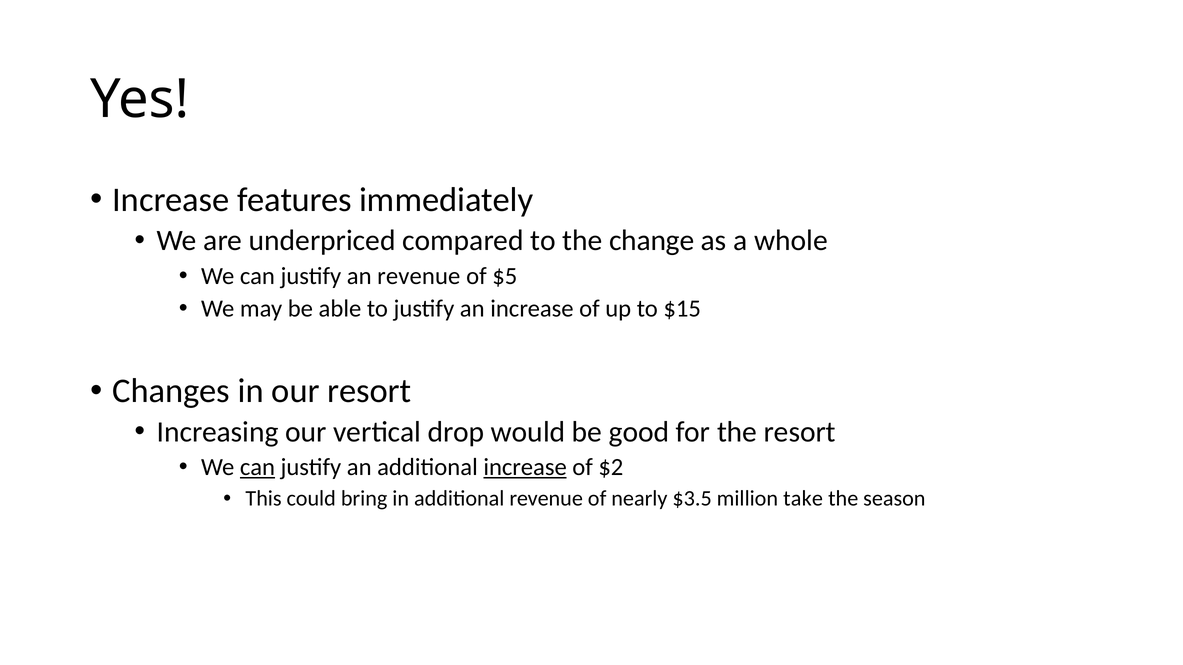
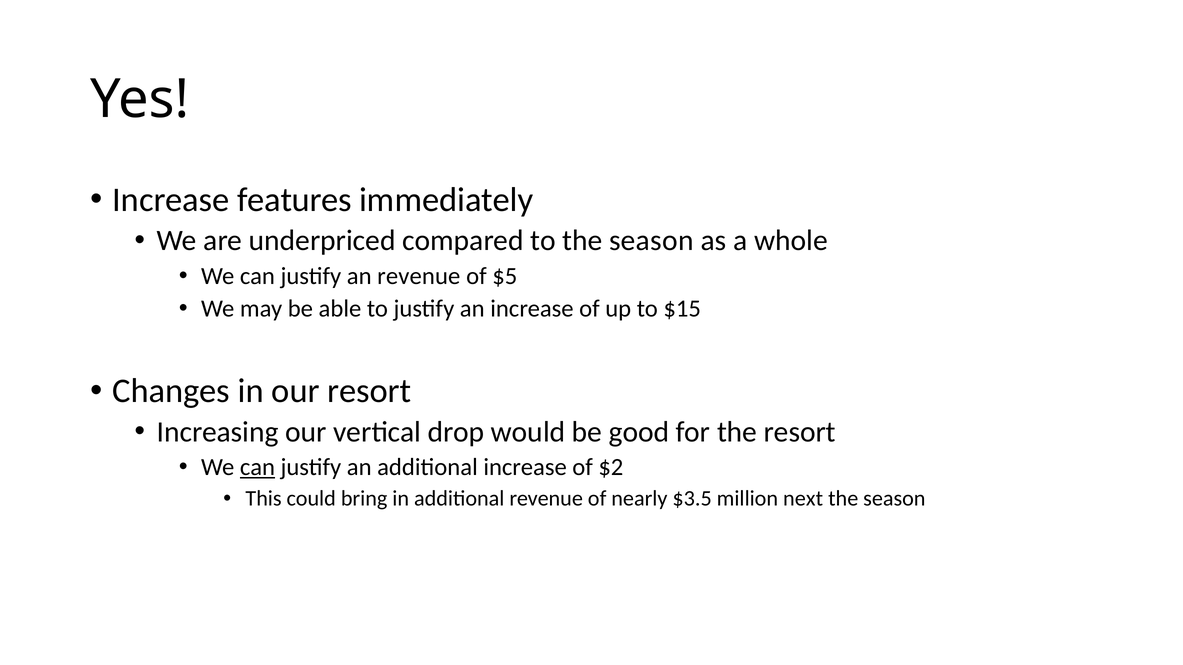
to the change: change -> season
increase at (525, 468) underline: present -> none
take: take -> next
